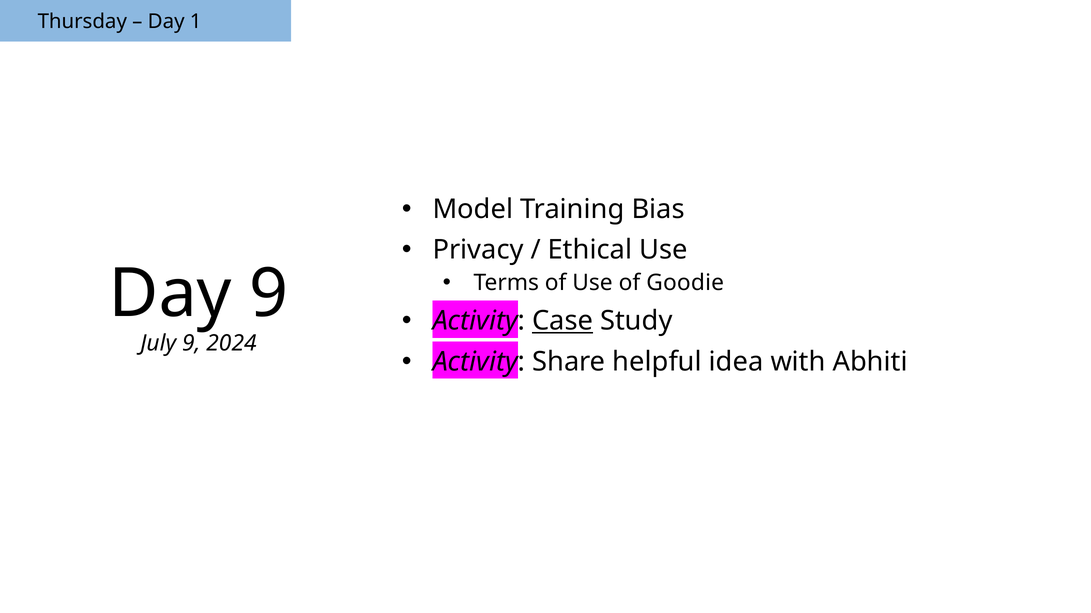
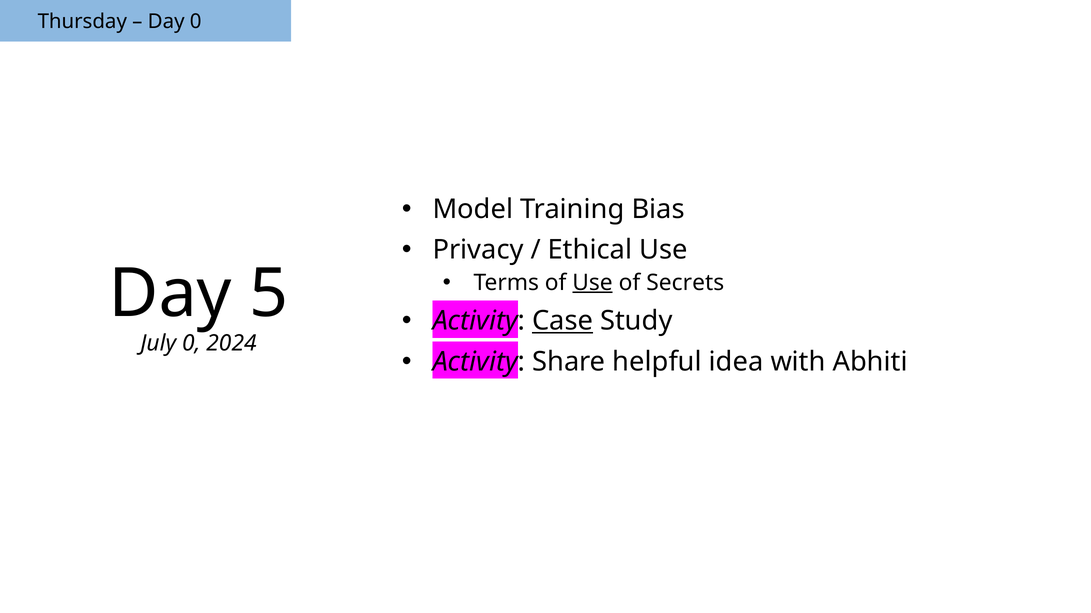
Day 1: 1 -> 0
Use at (593, 283) underline: none -> present
Goodie: Goodie -> Secrets
Day 9: 9 -> 5
July 9: 9 -> 0
